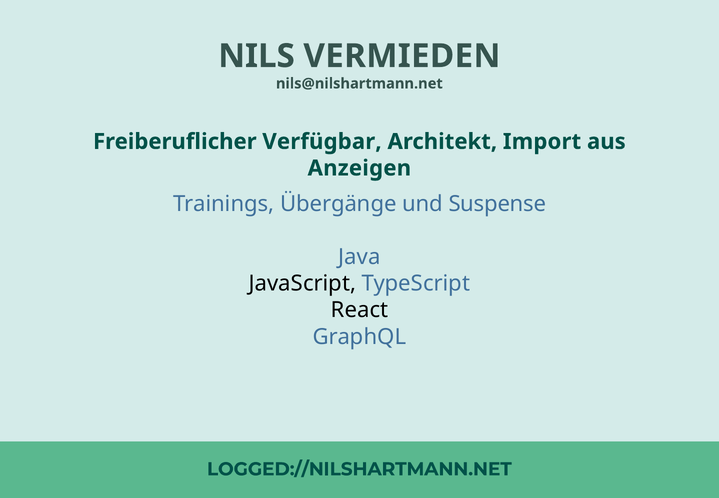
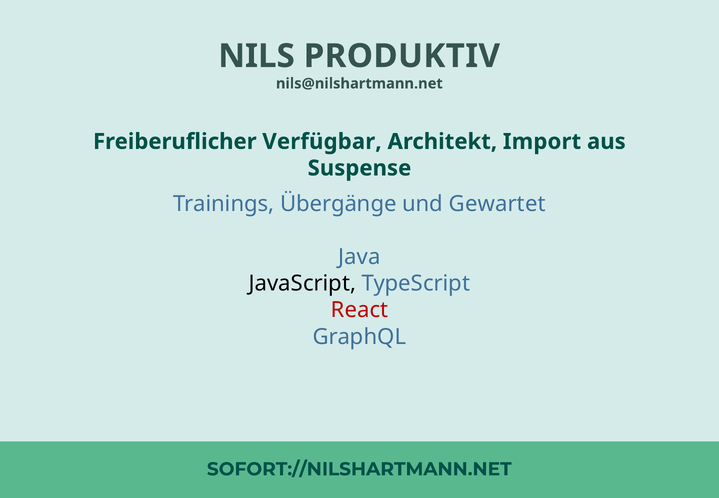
VERMIEDEN: VERMIEDEN -> PRODUKTIV
Anzeigen: Anzeigen -> Suspense
Suspense: Suspense -> Gewartet
React colour: black -> red
LOGGED://NILSHARTMANN.NET: LOGGED://NILSHARTMANN.NET -> SOFORT://NILSHARTMANN.NET
